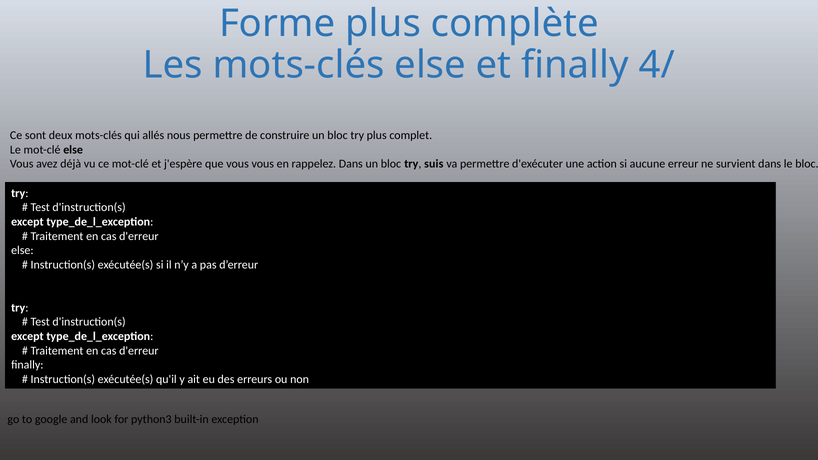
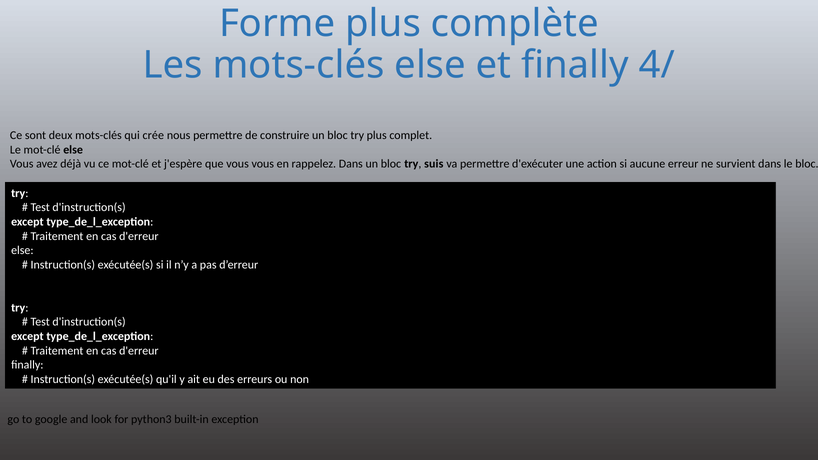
allés: allés -> crée
